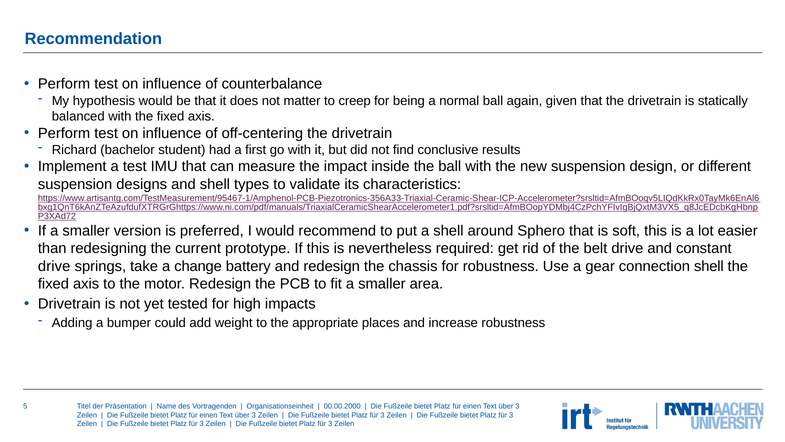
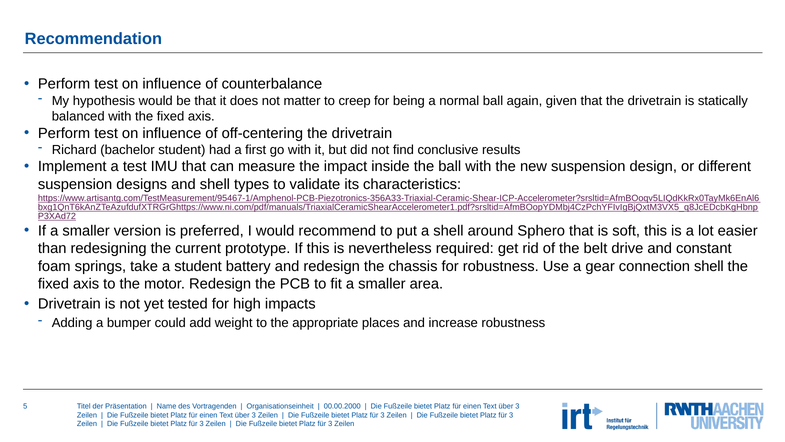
drive at (54, 266): drive -> foam
a change: change -> student
